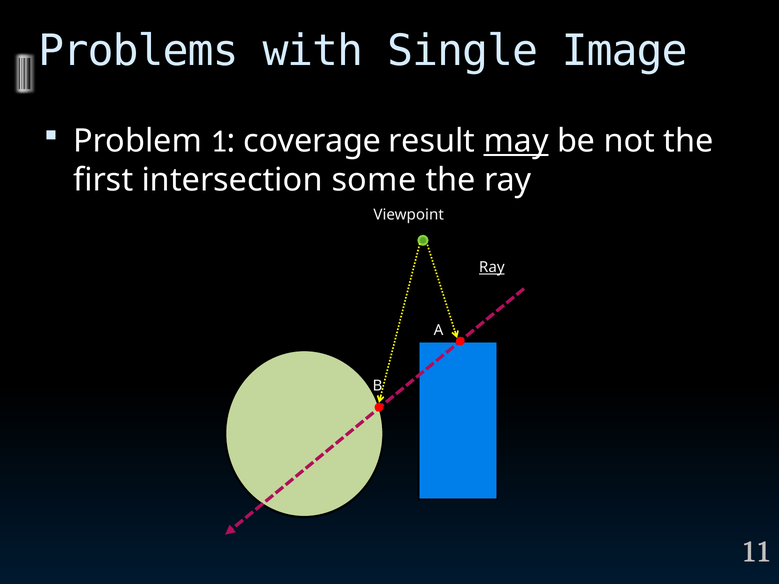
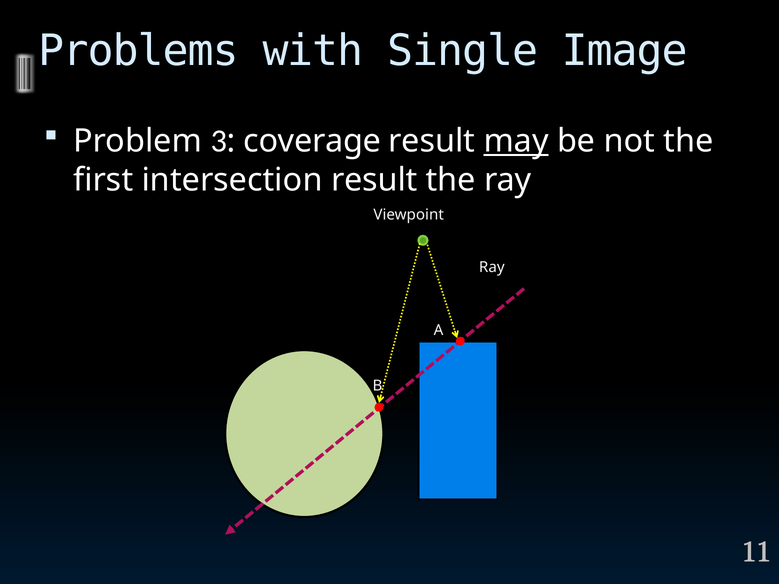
1: 1 -> 3
intersection some: some -> result
Ray at (492, 268) underline: present -> none
